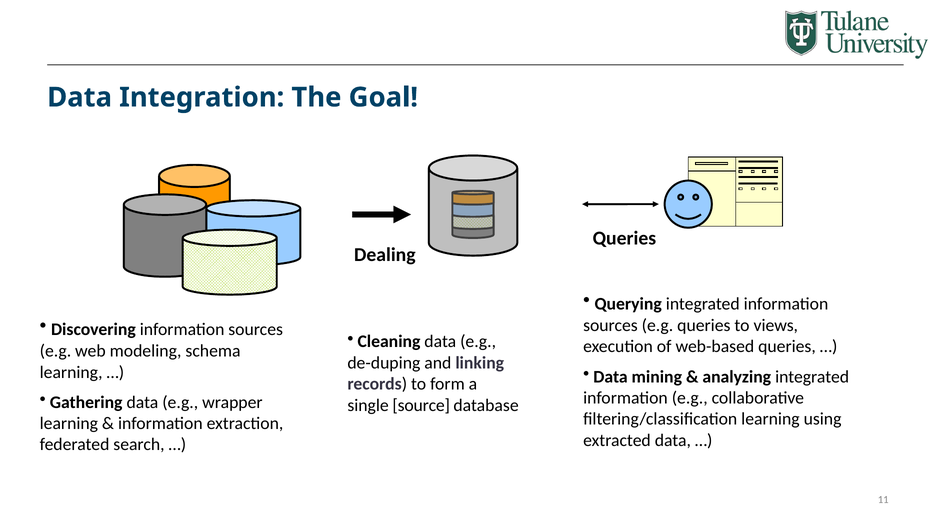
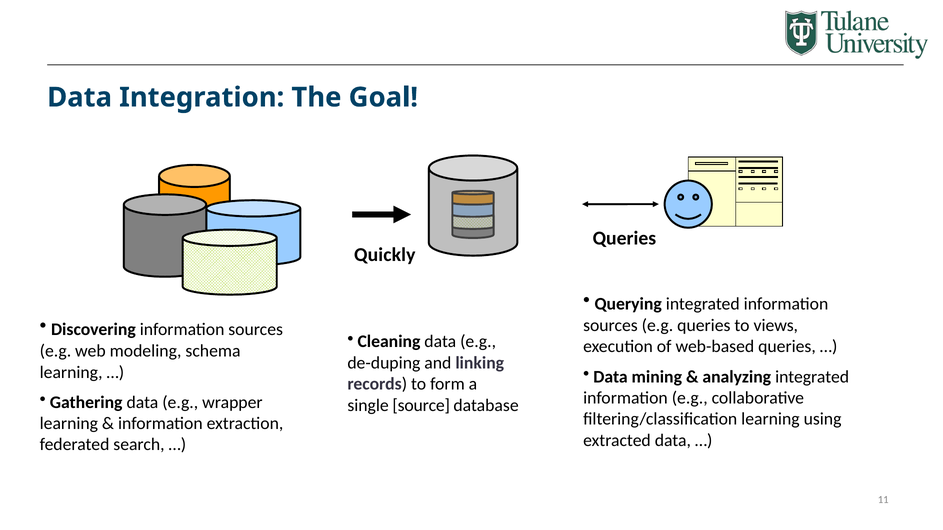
Dealing: Dealing -> Quickly
